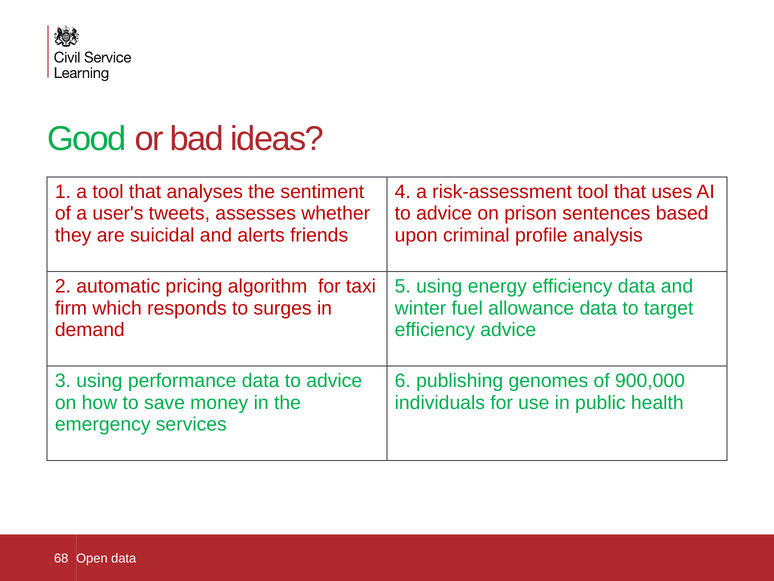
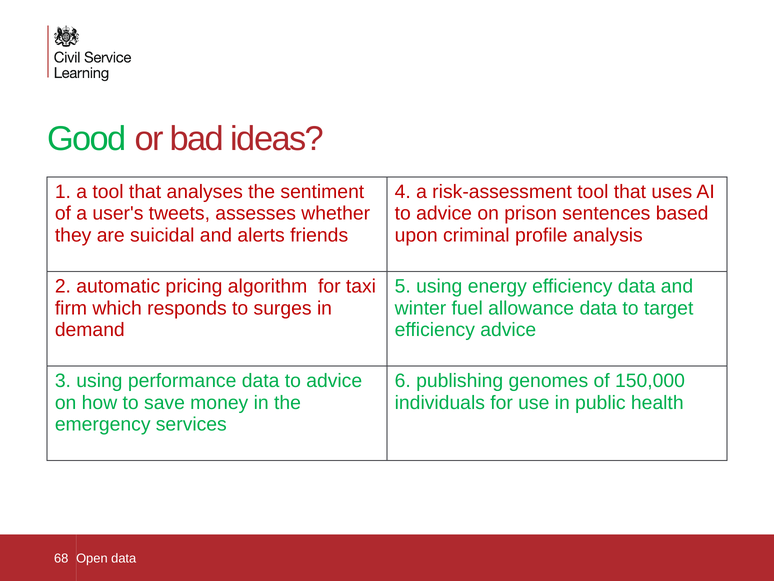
900,000: 900,000 -> 150,000
